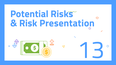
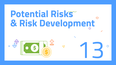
Presentation: Presentation -> Development
